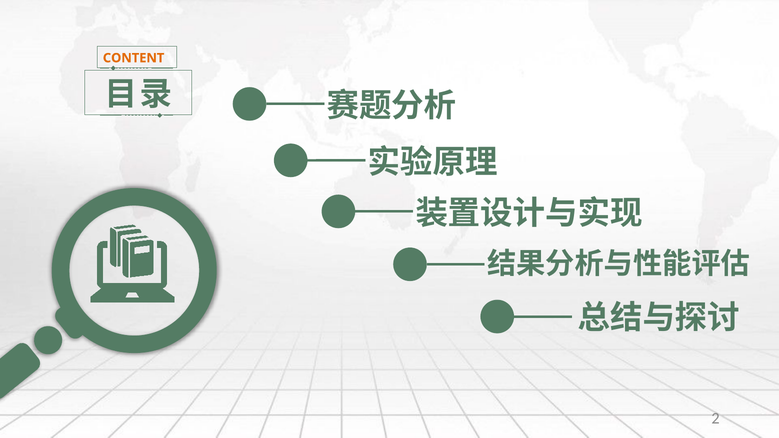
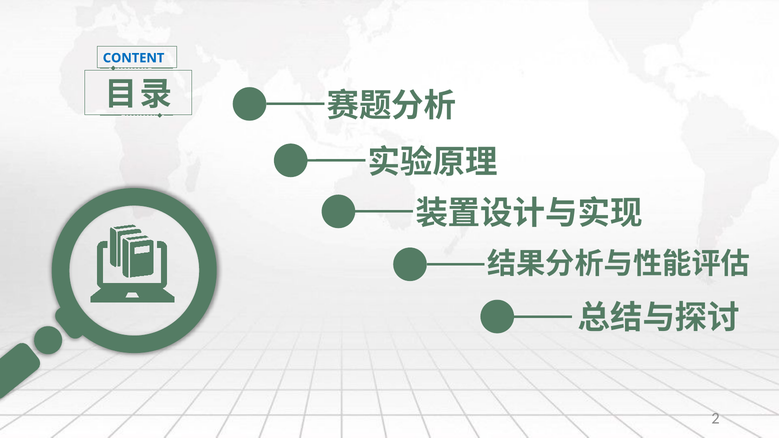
CONTENT colour: orange -> blue
